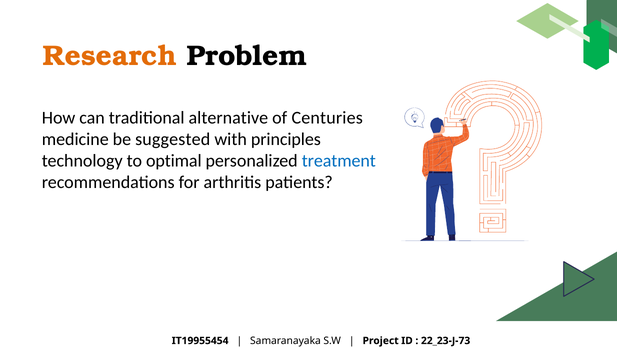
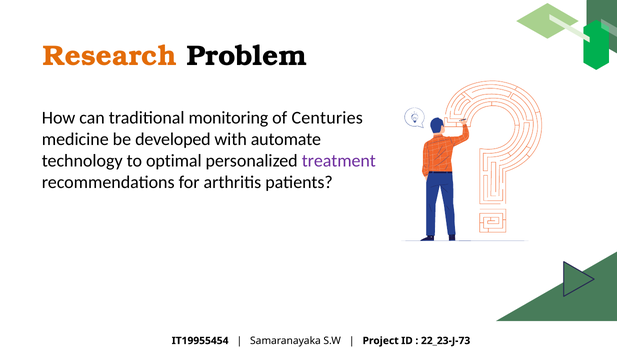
alternative: alternative -> monitoring
suggested: suggested -> developed
principles: principles -> automate
treatment colour: blue -> purple
